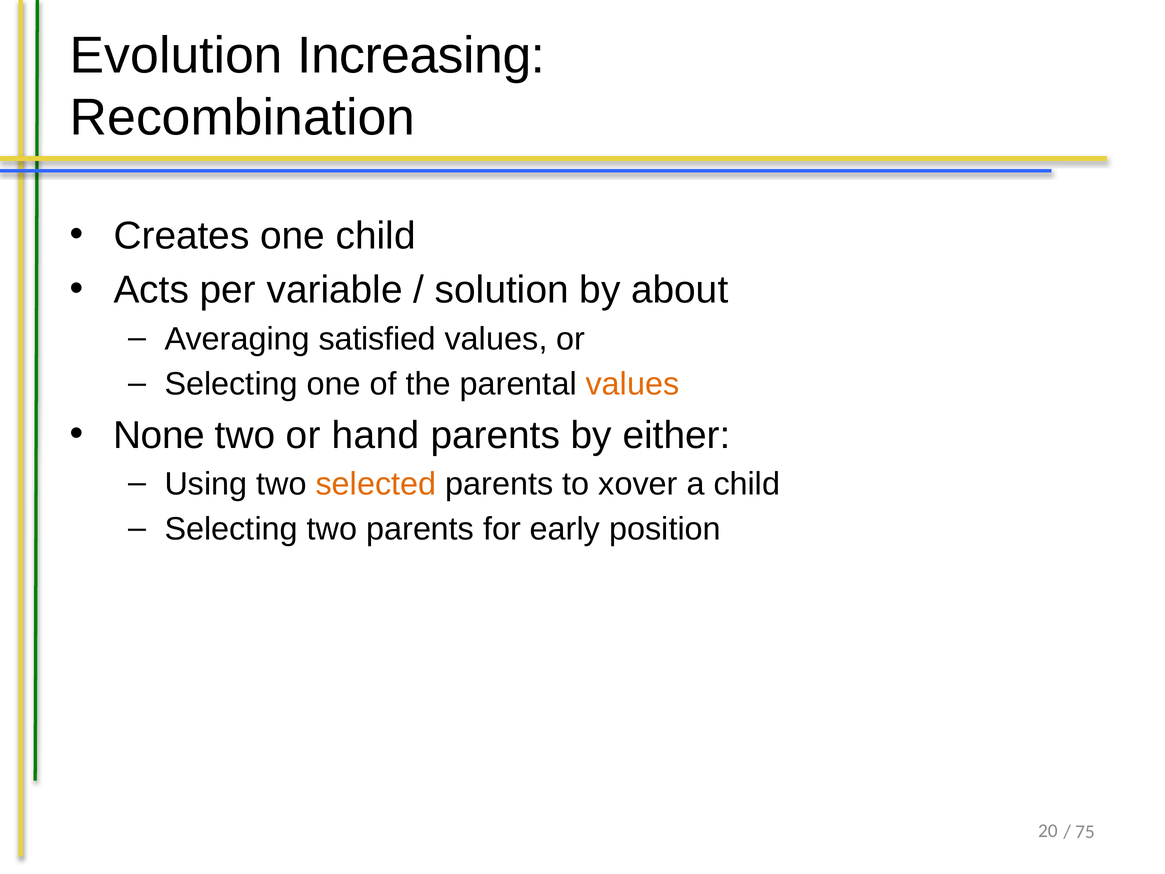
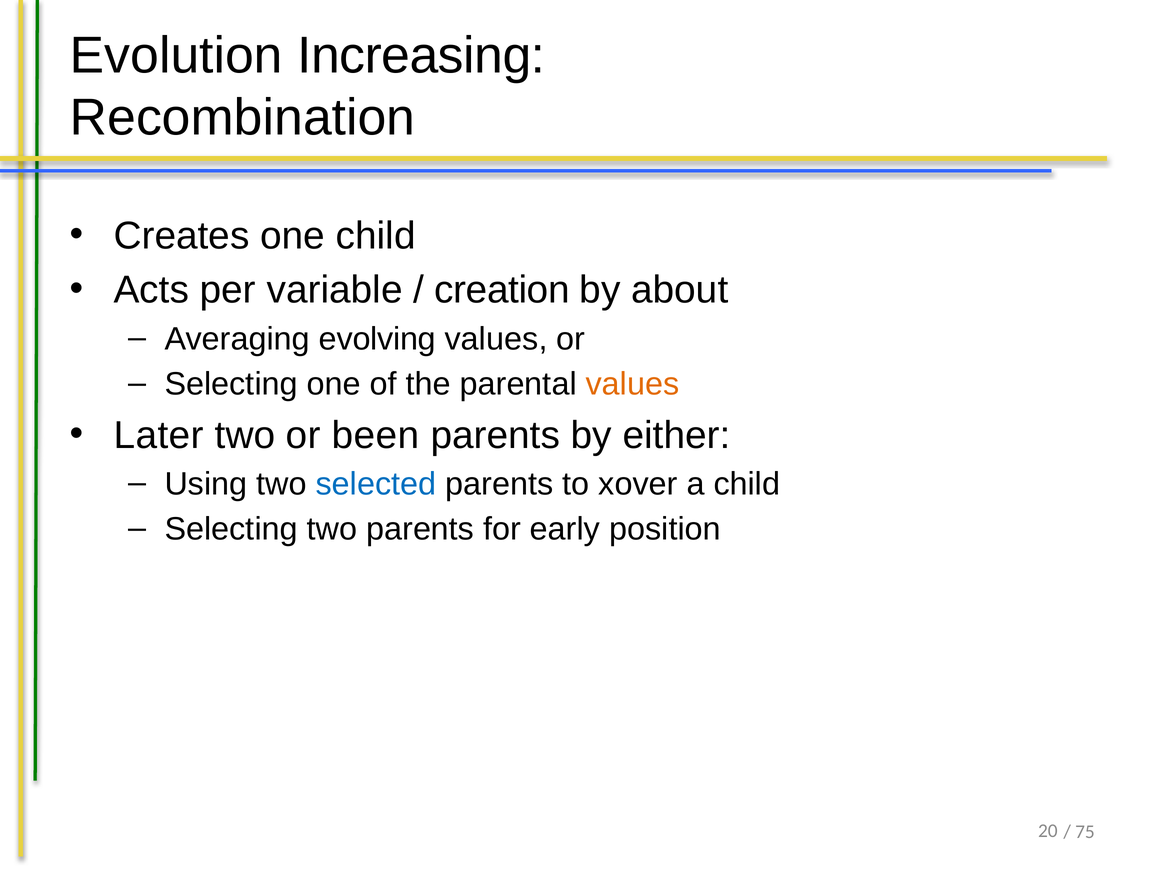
solution: solution -> creation
satisfied: satisfied -> evolving
None: None -> Later
hand: hand -> been
selected colour: orange -> blue
